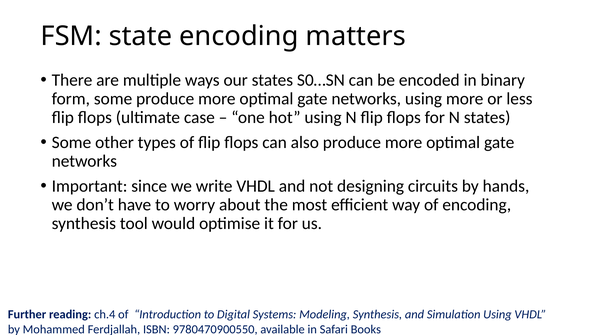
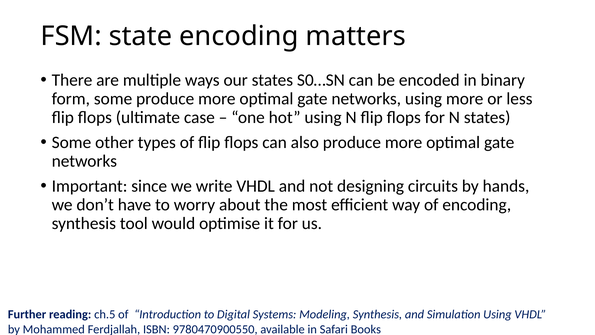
ch.4: ch.4 -> ch.5
